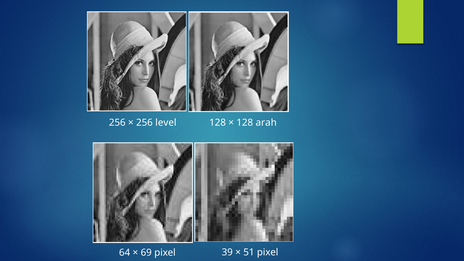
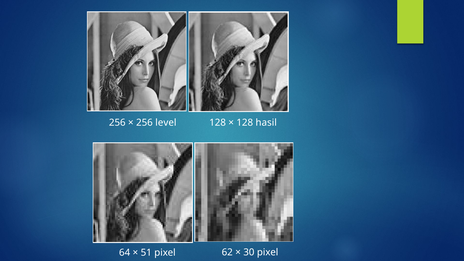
arah: arah -> hasil
69: 69 -> 51
39: 39 -> 62
51: 51 -> 30
